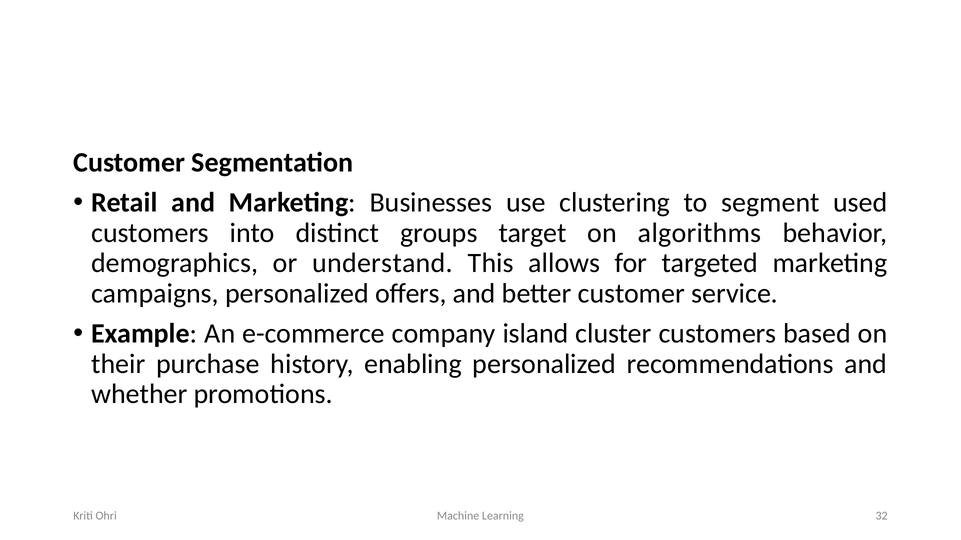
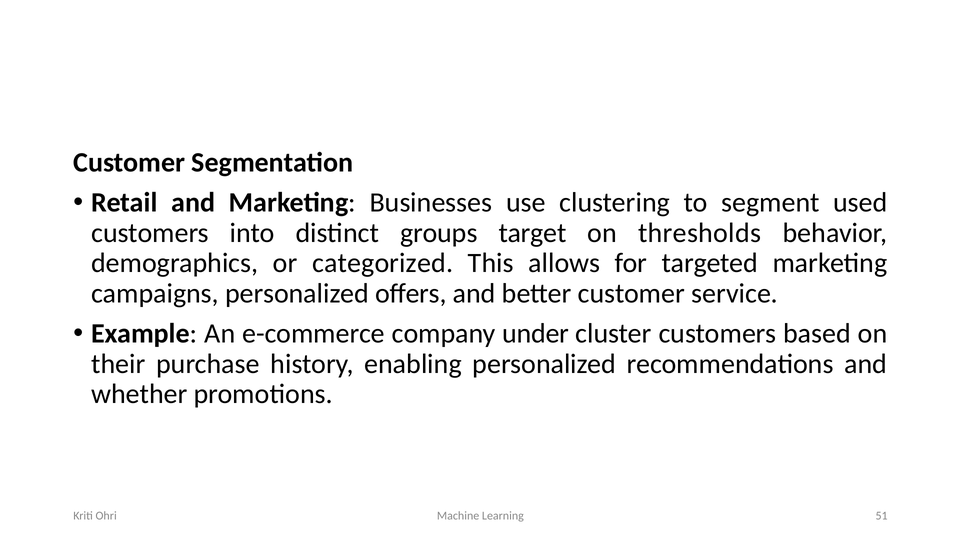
algorithms: algorithms -> thresholds
understand: understand -> categorized
island: island -> under
32: 32 -> 51
